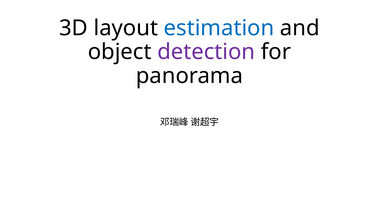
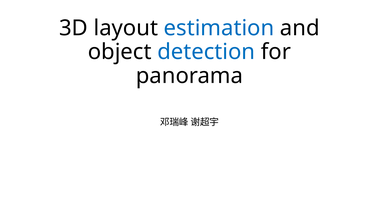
detection colour: purple -> blue
